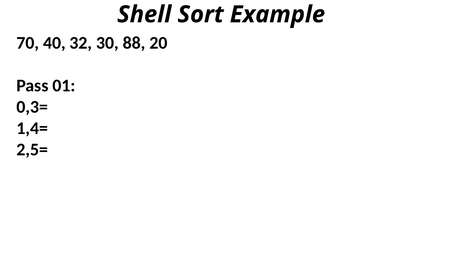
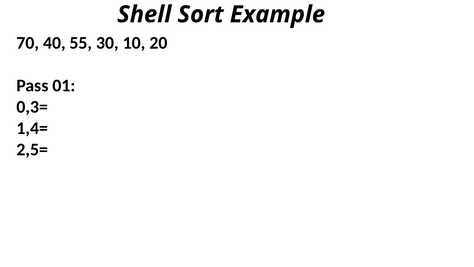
32: 32 -> 55
88: 88 -> 10
